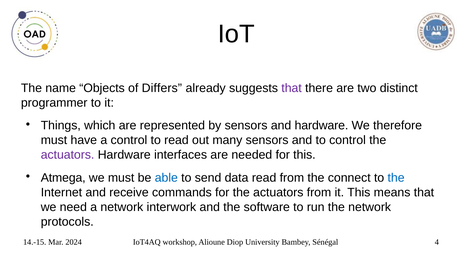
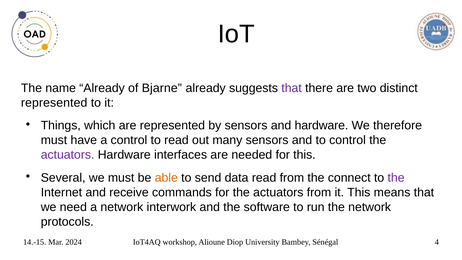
name Objects: Objects -> Already
Differs: Differs -> Bjarne
programmer at (54, 103): programmer -> represented
Atmega: Atmega -> Several
able colour: blue -> orange
the at (396, 178) colour: blue -> purple
